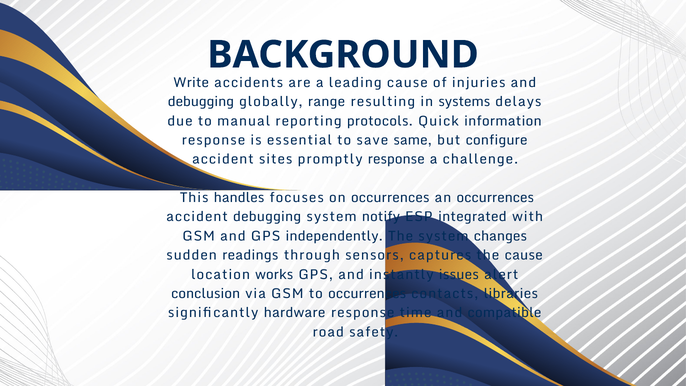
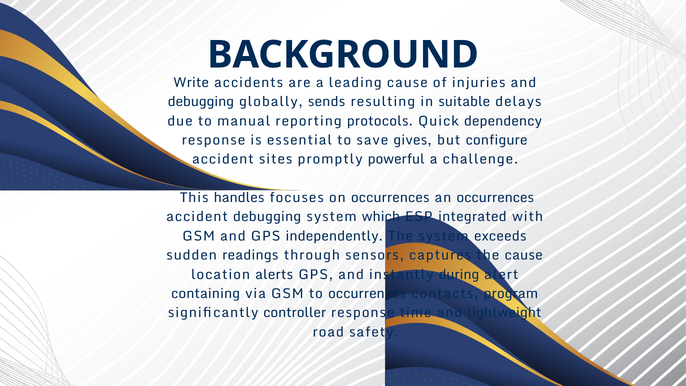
range: range -> sends
systems: systems -> suitable
information: information -> dependency
same: same -> gives
promptly response: response -> powerful
notify: notify -> which
changes: changes -> exceeds
works: works -> alerts
issues: issues -> during
conclusion: conclusion -> containing
libraries: libraries -> program
hardware: hardware -> controller
compatible: compatible -> lightweight
